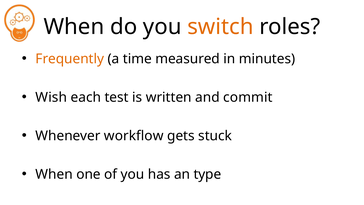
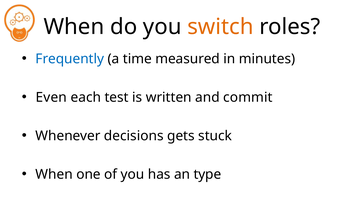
Frequently colour: orange -> blue
Wish: Wish -> Even
workflow: workflow -> decisions
